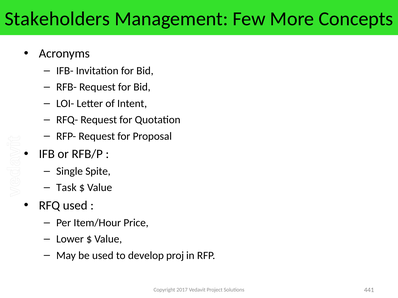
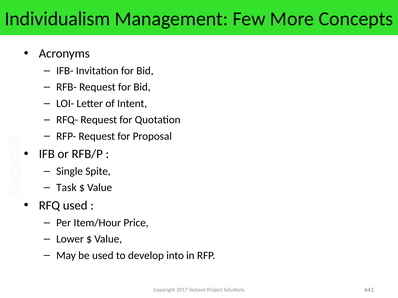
Stakeholders: Stakeholders -> Individualism
proj: proj -> into
